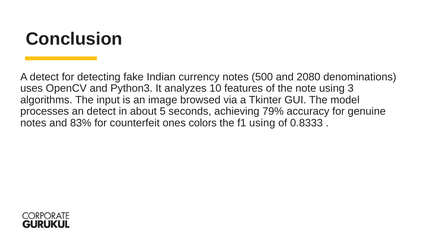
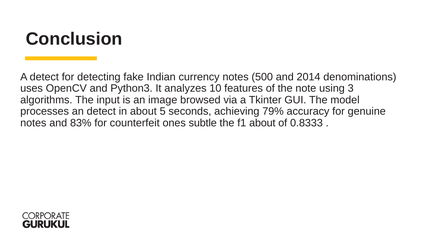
2080: 2080 -> 2014
colors: colors -> subtle
f1 using: using -> about
